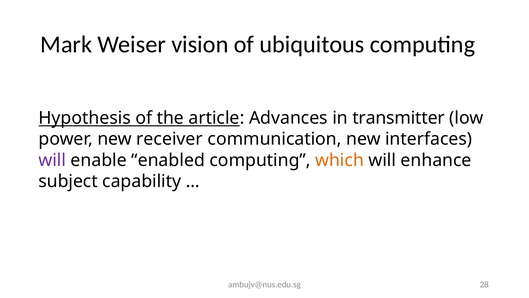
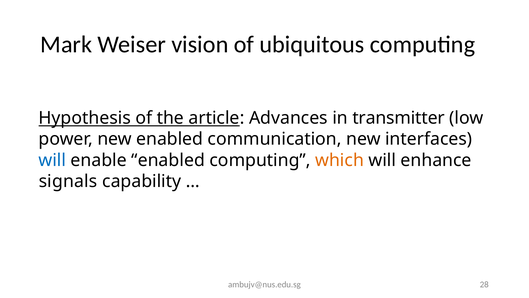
new receiver: receiver -> enabled
will at (52, 160) colour: purple -> blue
subject: subject -> signals
